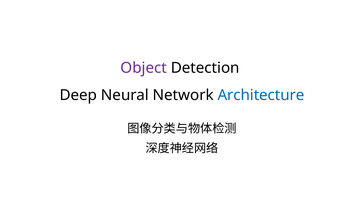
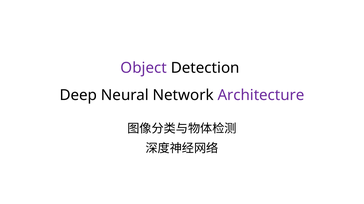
Architecture colour: blue -> purple
